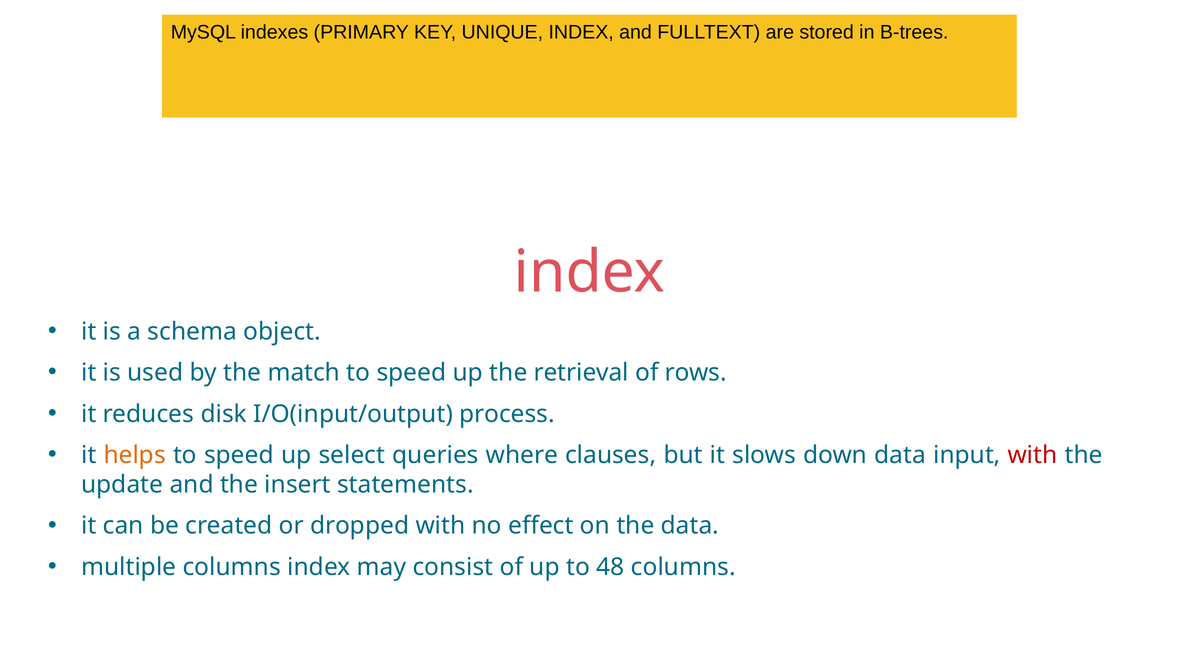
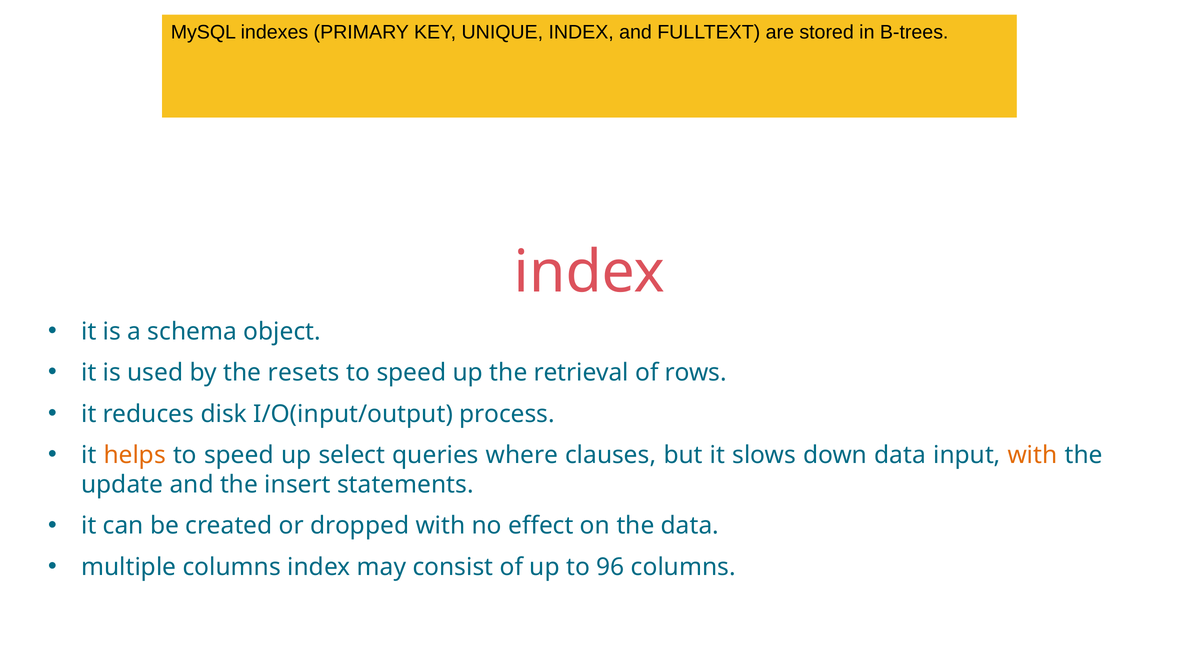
match: match -> resets
with at (1033, 455) colour: red -> orange
48: 48 -> 96
